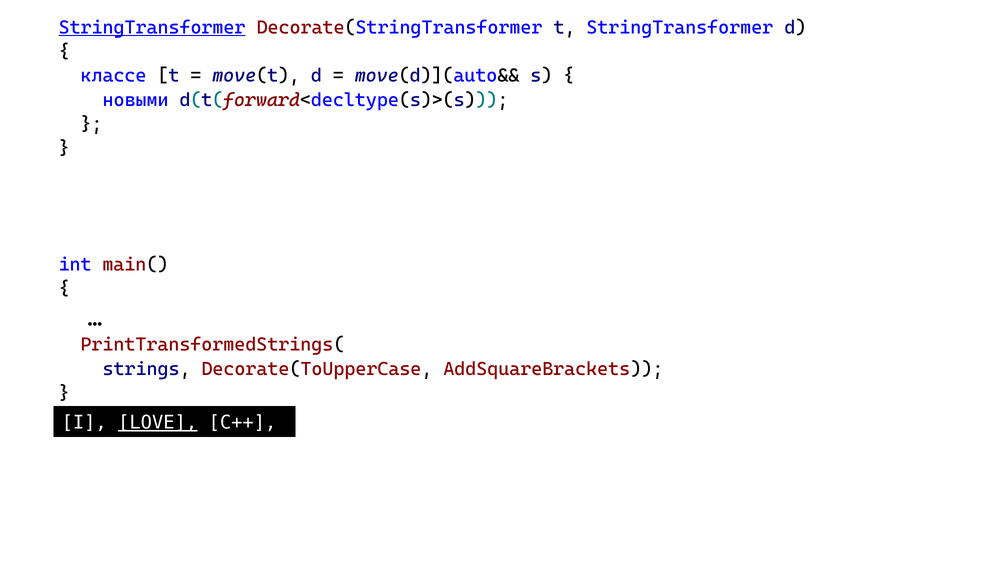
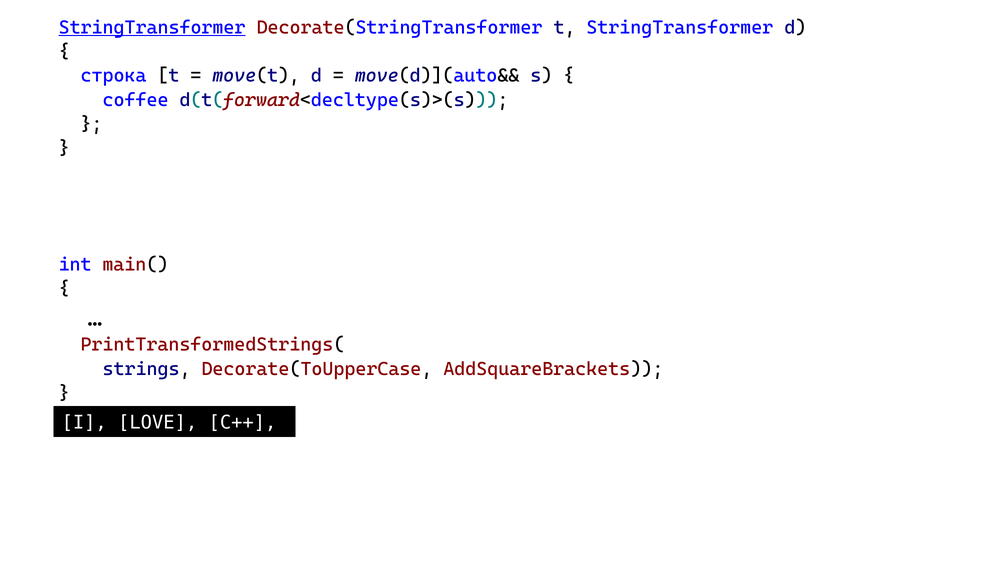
классе: классе -> строка
новыми: новыми -> coffee
LOVE underline: present -> none
